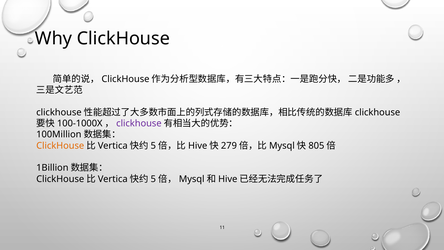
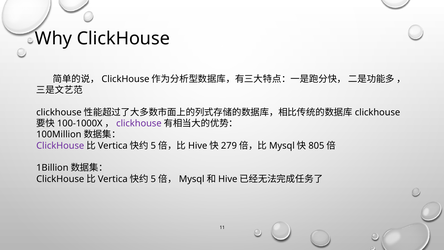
ClickHouse at (60, 146) colour: orange -> purple
